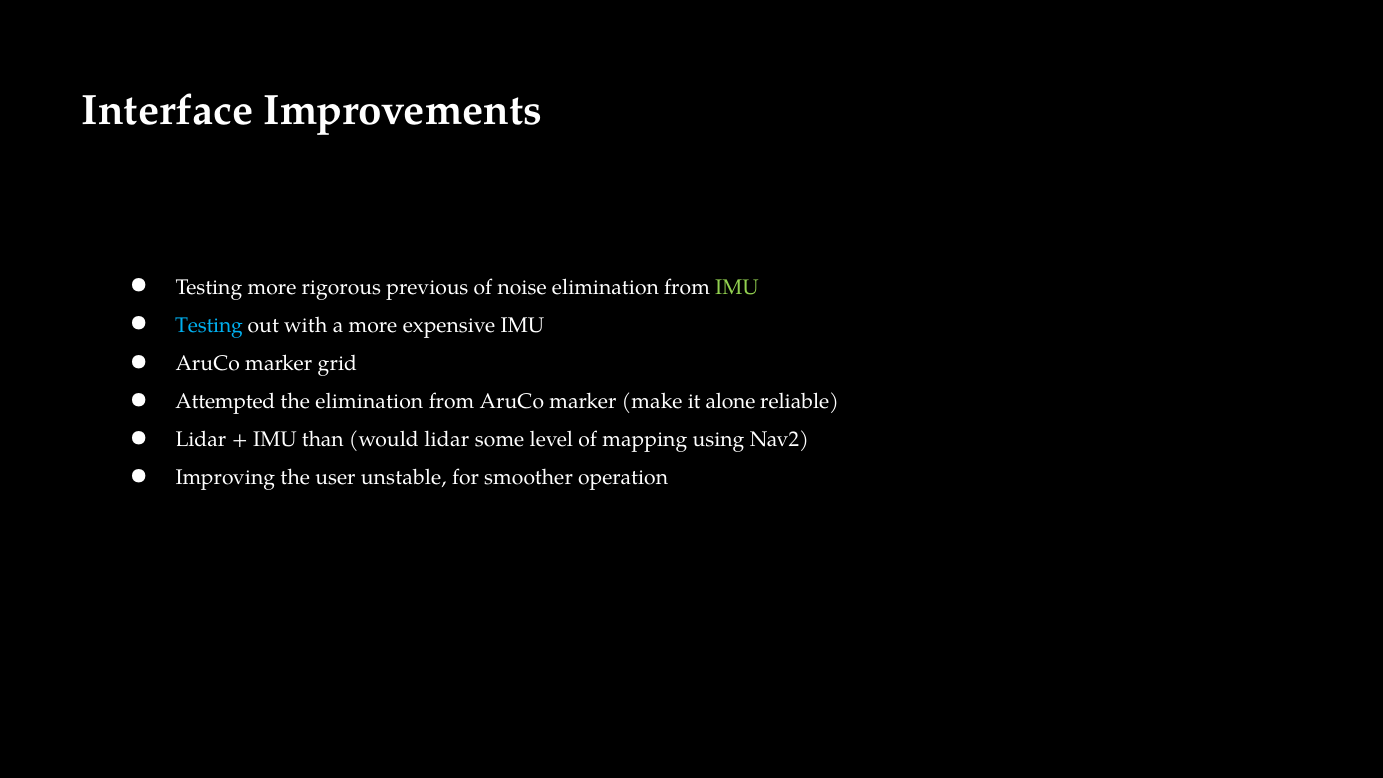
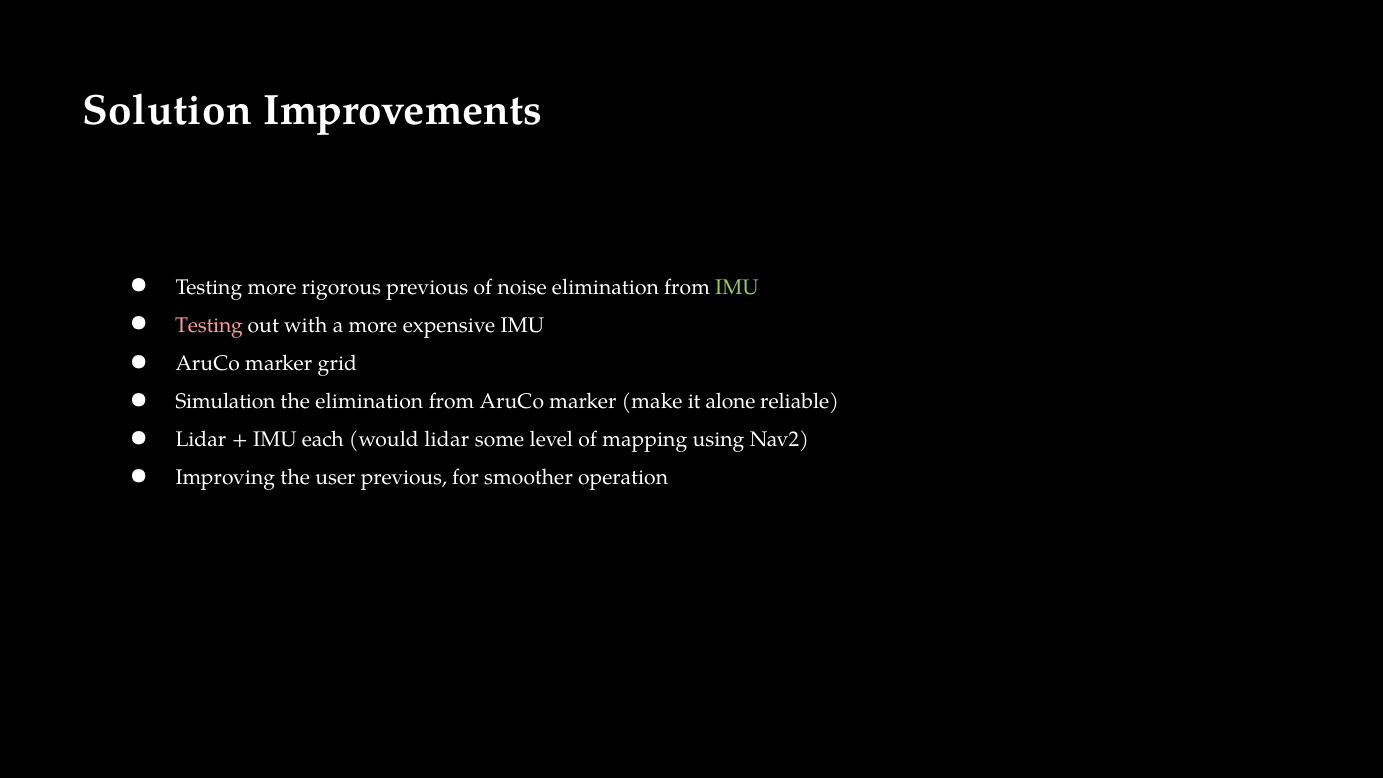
Interface: Interface -> Solution
Testing at (209, 326) colour: light blue -> pink
Attempted: Attempted -> Simulation
than: than -> each
user unstable: unstable -> previous
